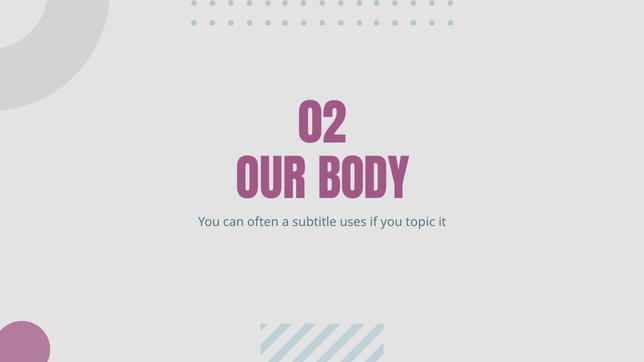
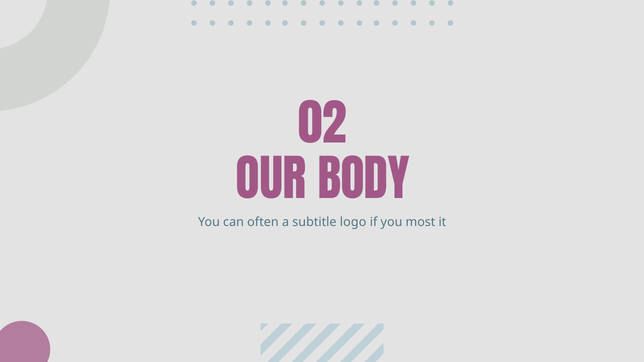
uses: uses -> logo
topic: topic -> most
